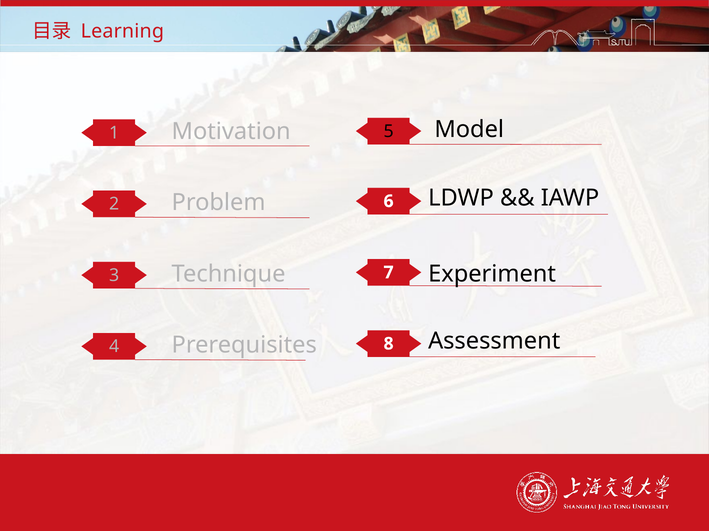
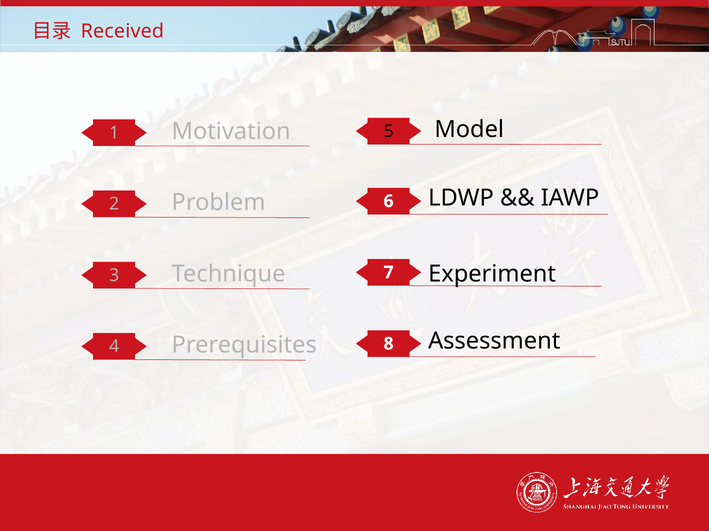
Learning: Learning -> Received
